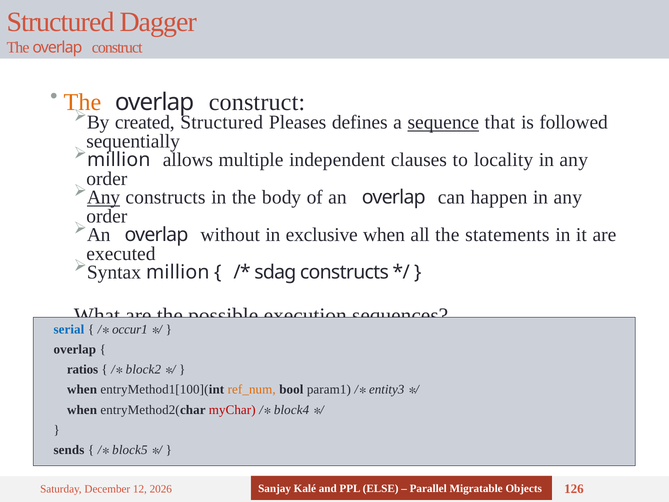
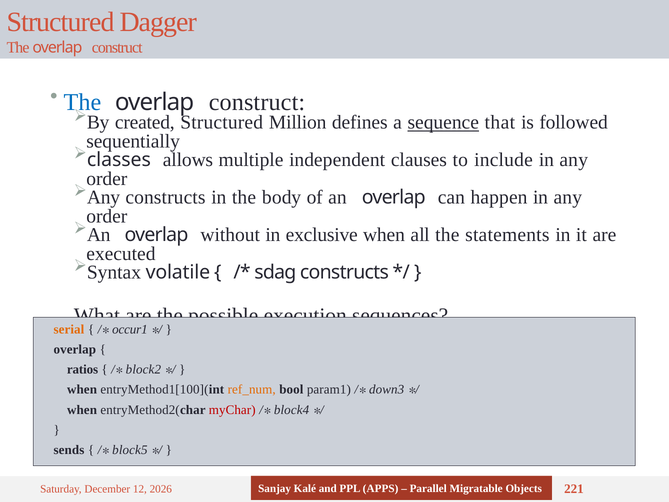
The at (82, 102) colour: orange -> blue
Pleases: Pleases -> Million
million at (119, 160): million -> classes
locality: locality -> include
Any at (103, 197) underline: present -> none
Syntax million: million -> volatile
serial colour: blue -> orange
entity3: entity3 -> down3
ELSE: ELSE -> APPS
126: 126 -> 221
